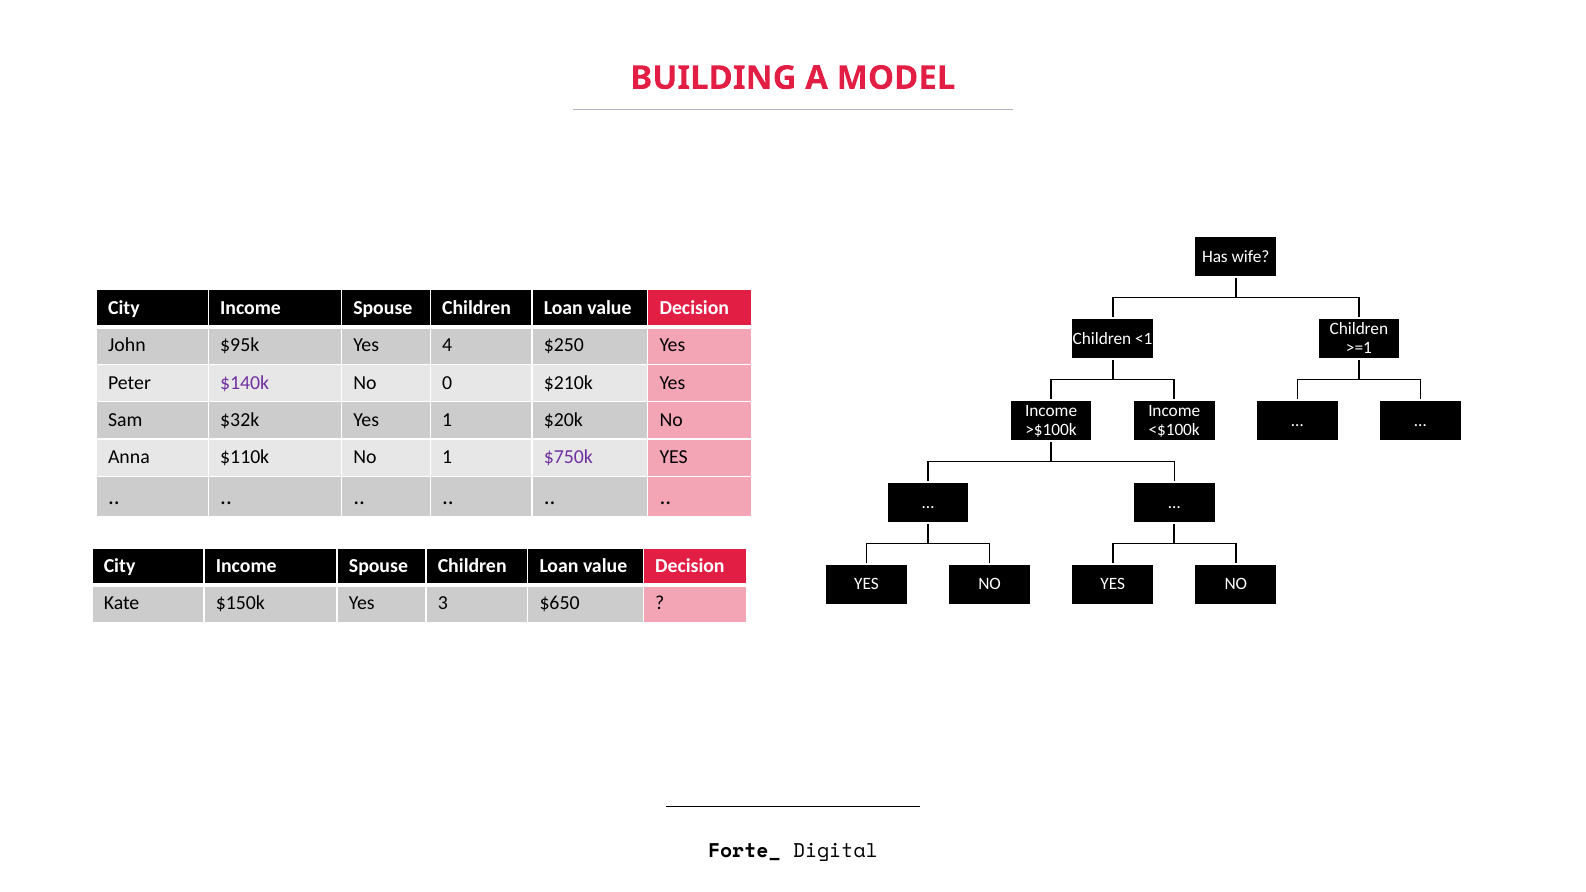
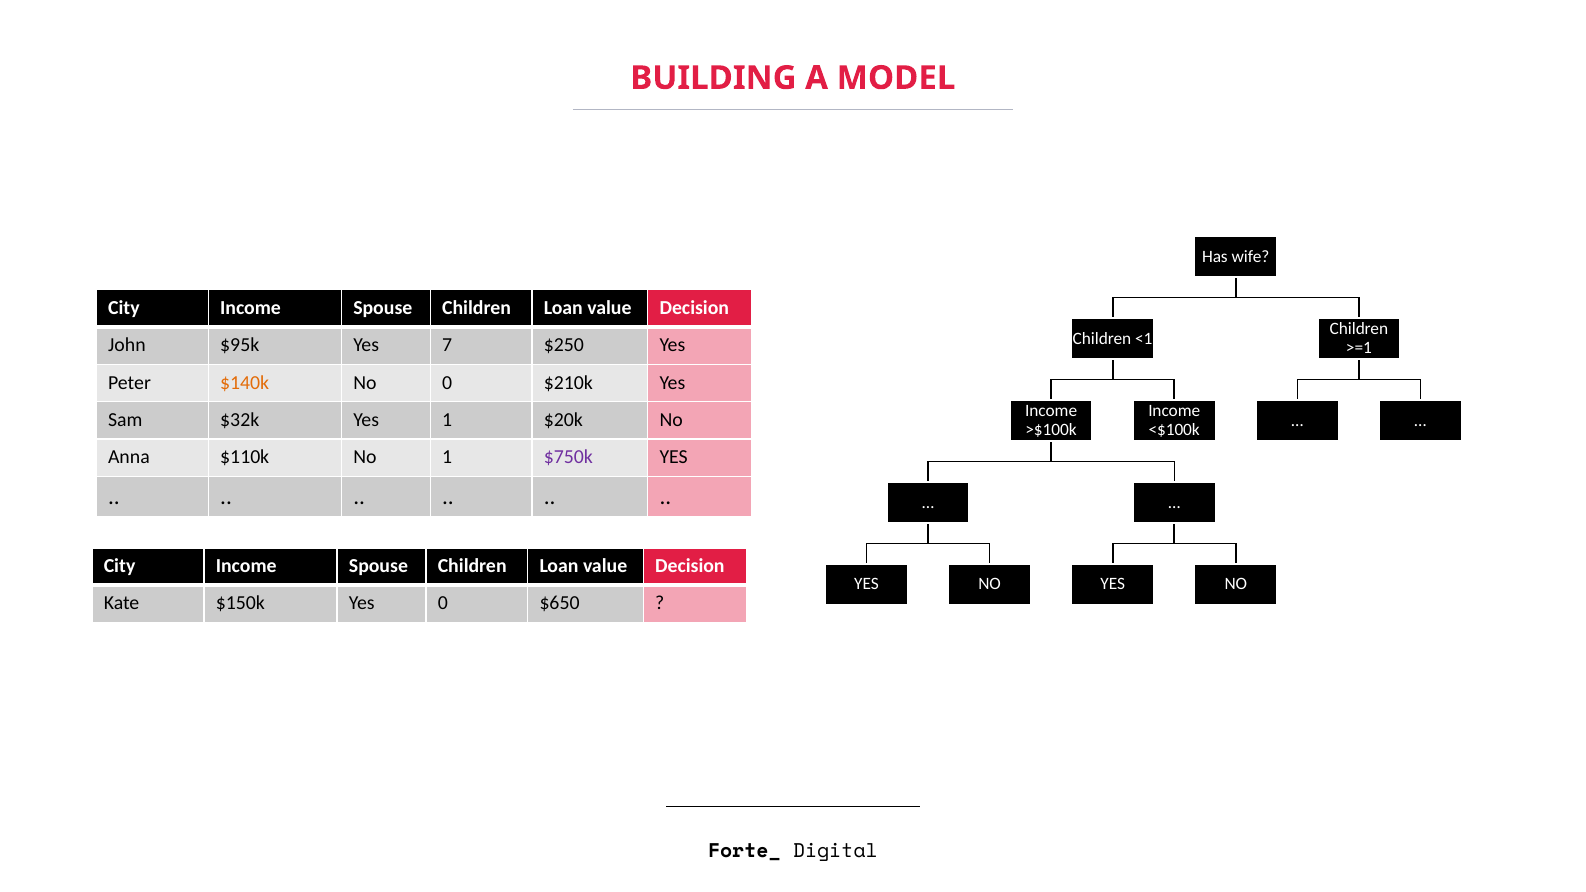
4: 4 -> 7
$140k colour: purple -> orange
Yes 3: 3 -> 0
